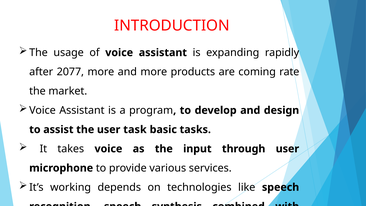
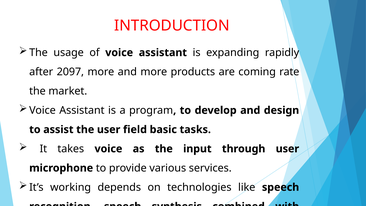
2077: 2077 -> 2097
task: task -> field
